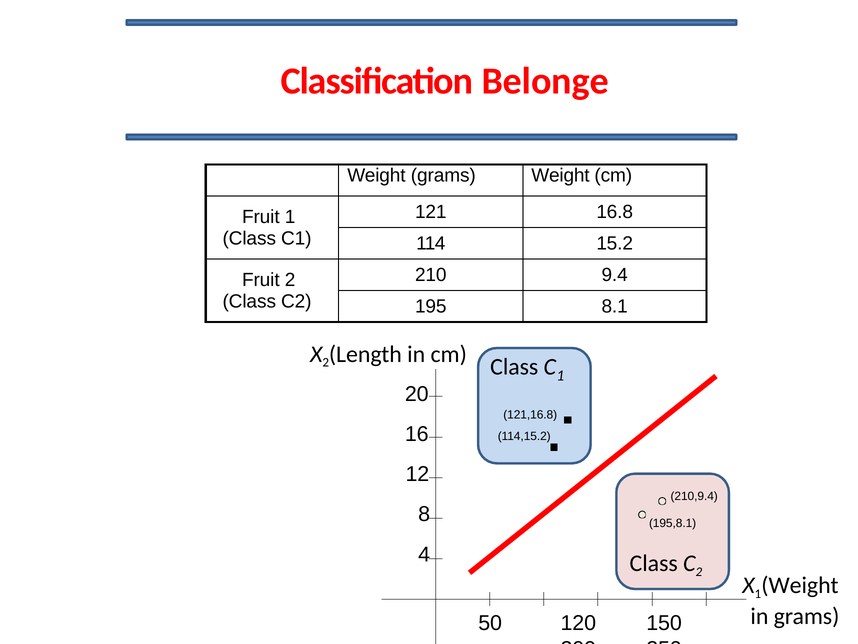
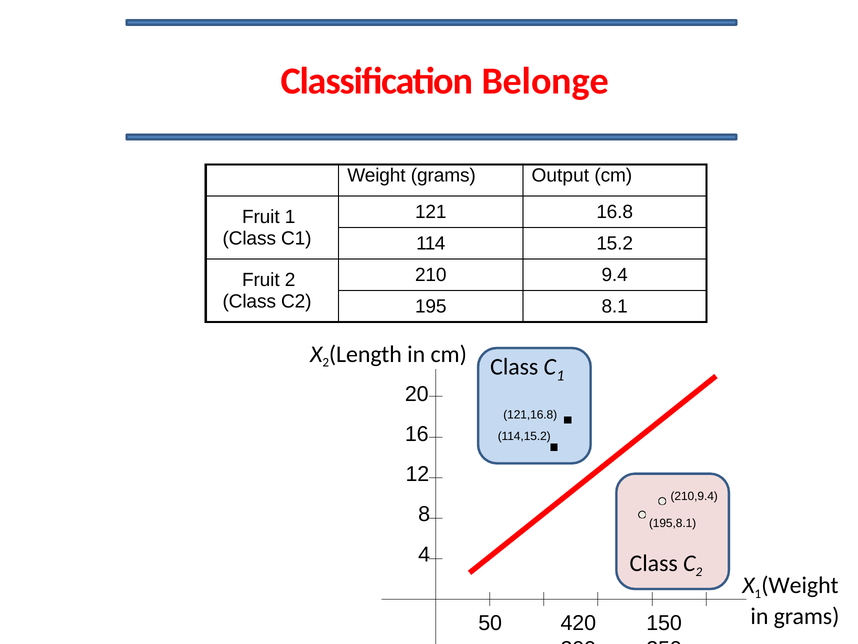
grams Weight: Weight -> Output
120: 120 -> 420
